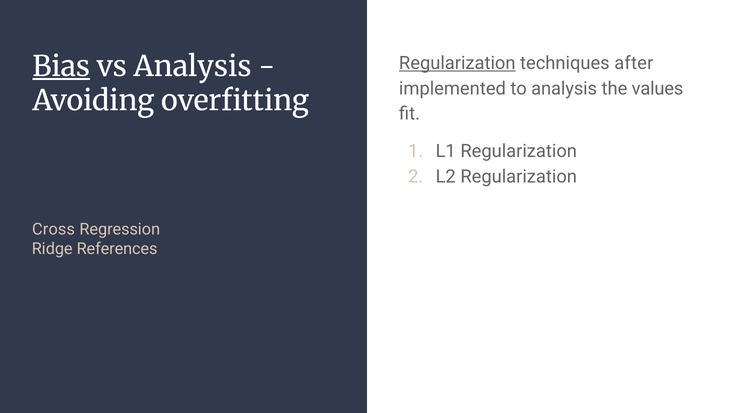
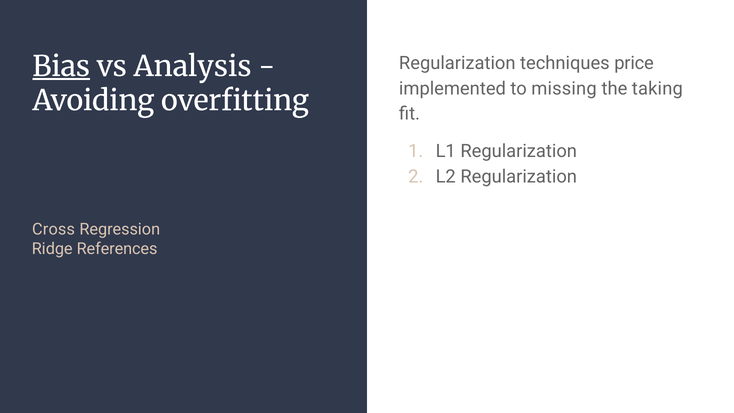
Regularization at (457, 63) underline: present -> none
after: after -> price
to analysis: analysis -> missing
values: values -> taking
